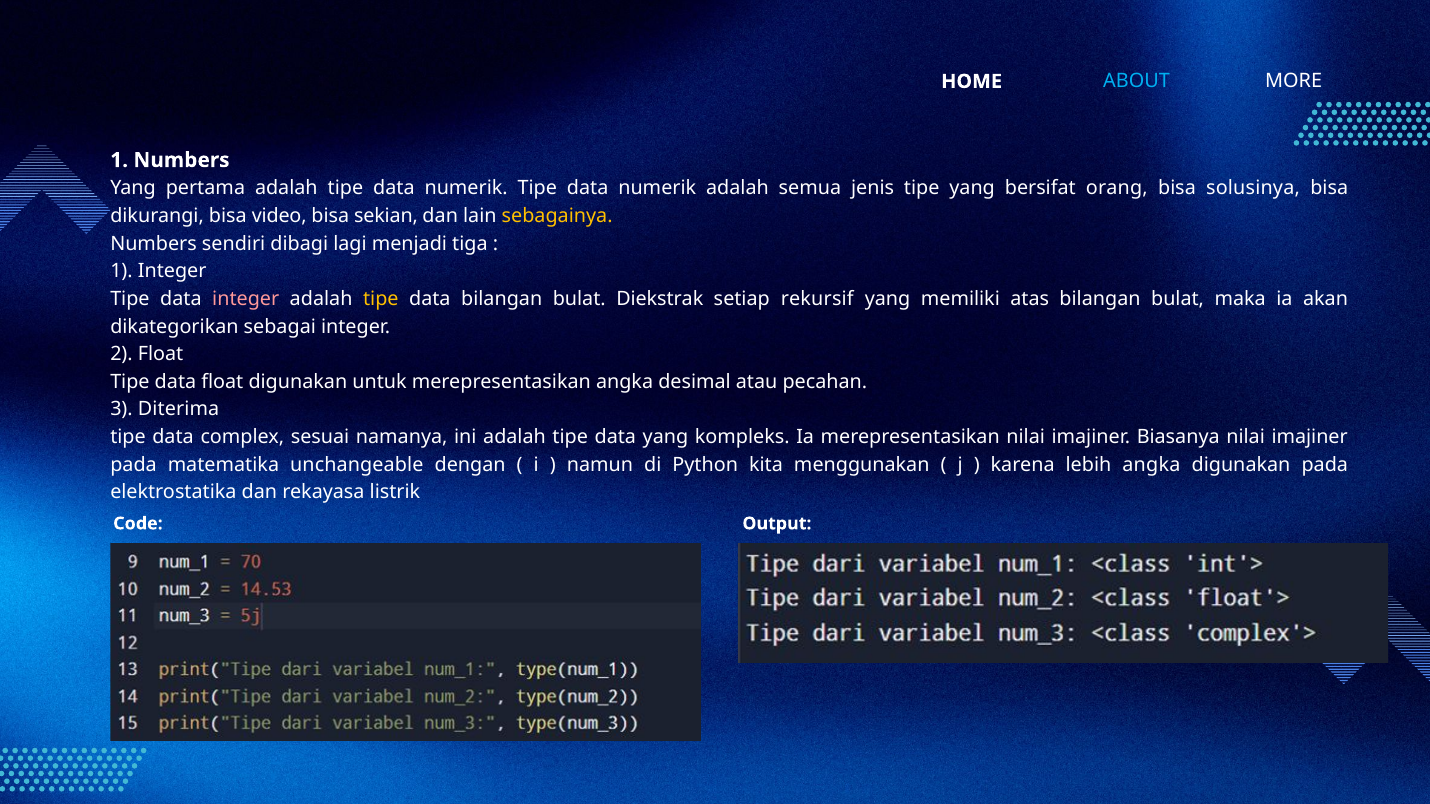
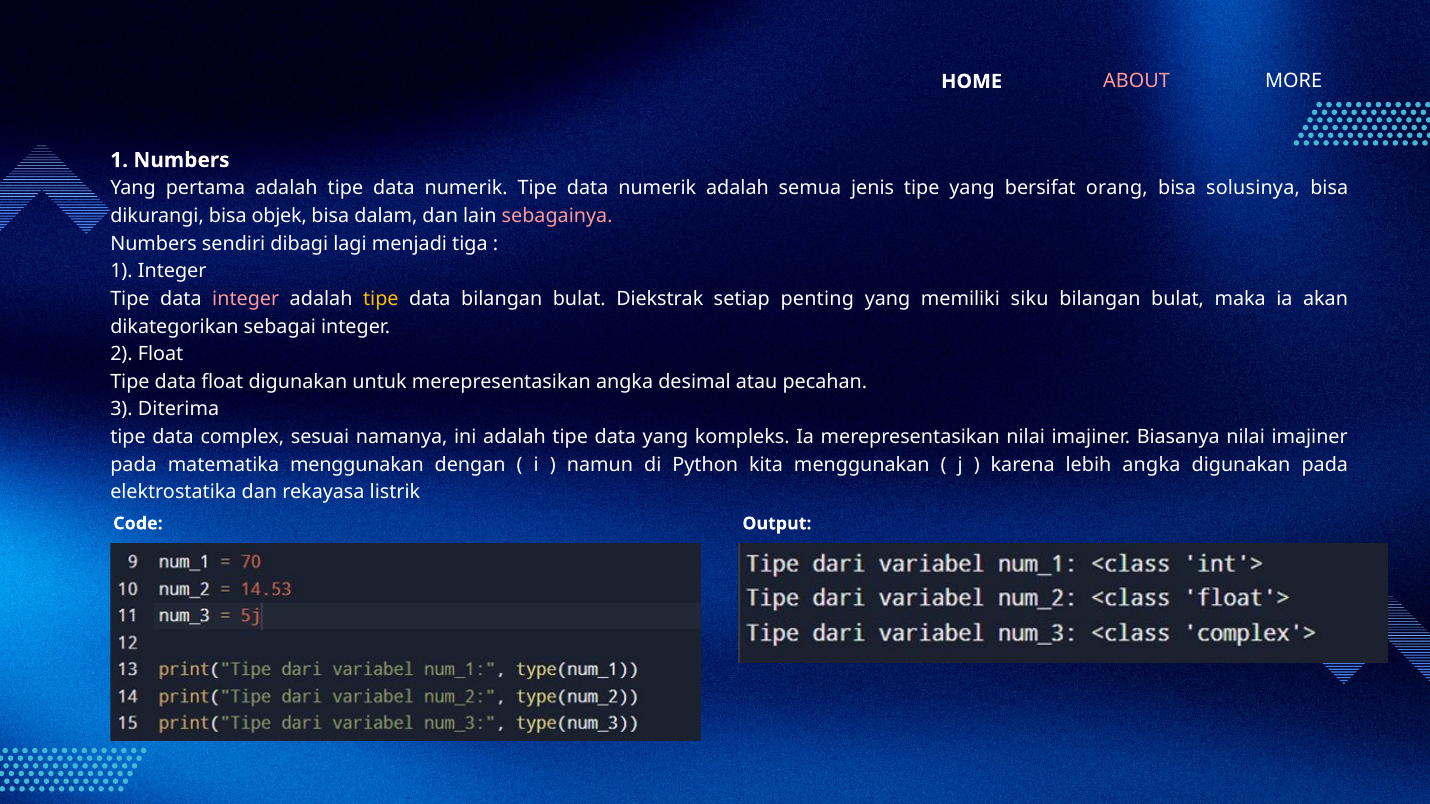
ABOUT colour: light blue -> pink
video: video -> objek
sekian: sekian -> dalam
sebagainya colour: yellow -> pink
rekursif: rekursif -> penting
atas: atas -> siku
matematika unchangeable: unchangeable -> menggunakan
